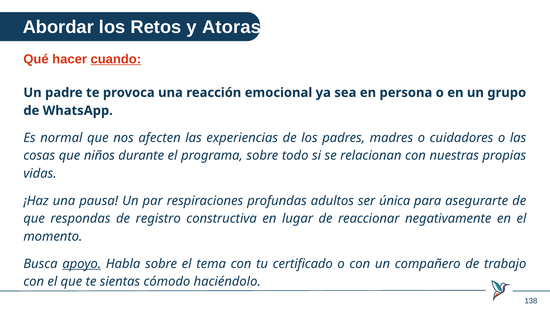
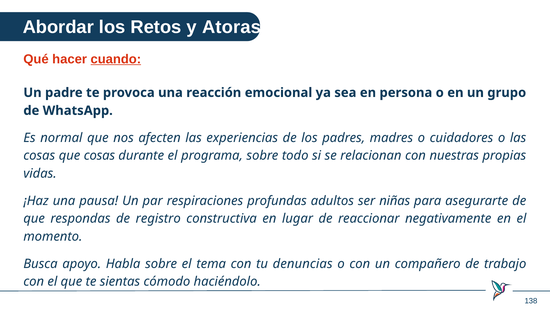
que niños: niños -> cosas
única: única -> niñas
apoyo underline: present -> none
certificado: certificado -> denuncias
